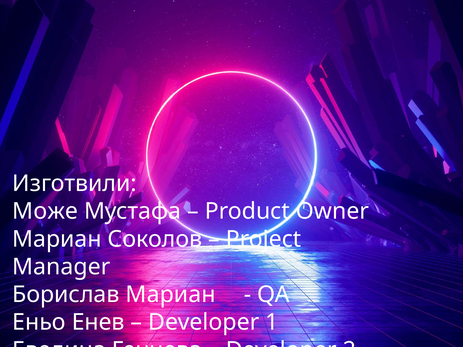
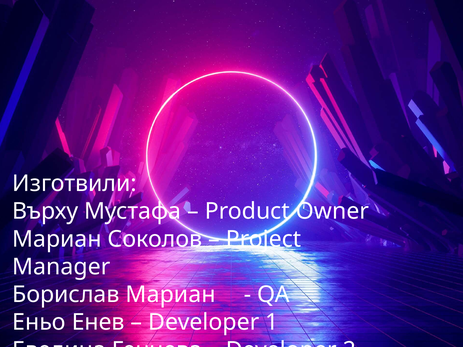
Може: Може -> Върху
